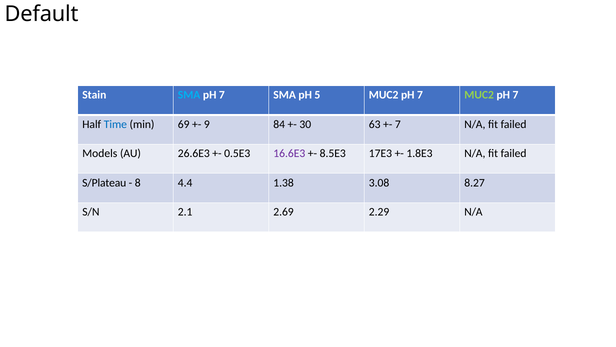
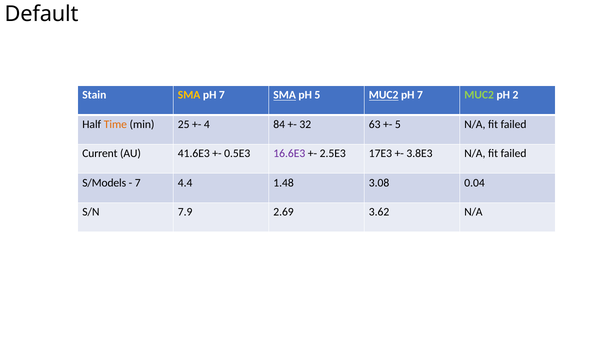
SMA at (189, 95) colour: light blue -> yellow
SMA at (285, 95) underline: none -> present
MUC2 at (384, 95) underline: none -> present
7 at (516, 95): 7 -> 2
Time colour: blue -> orange
69: 69 -> 25
9: 9 -> 4
30: 30 -> 32
7 at (398, 124): 7 -> 5
Models: Models -> Current
26.6E3: 26.6E3 -> 41.6E3
8.5E3: 8.5E3 -> 2.5E3
1.8E3: 1.8E3 -> 3.8E3
S/Plateau: S/Plateau -> S/Models
8 at (138, 183): 8 -> 7
1.38: 1.38 -> 1.48
8.27: 8.27 -> 0.04
2.1: 2.1 -> 7.9
2.29: 2.29 -> 3.62
